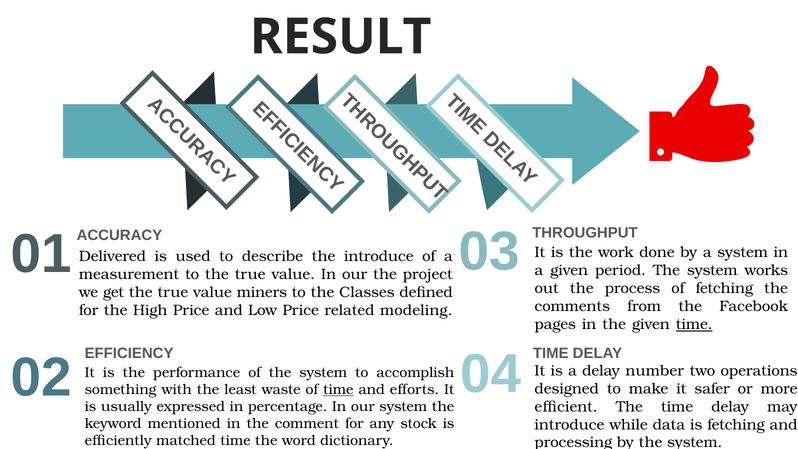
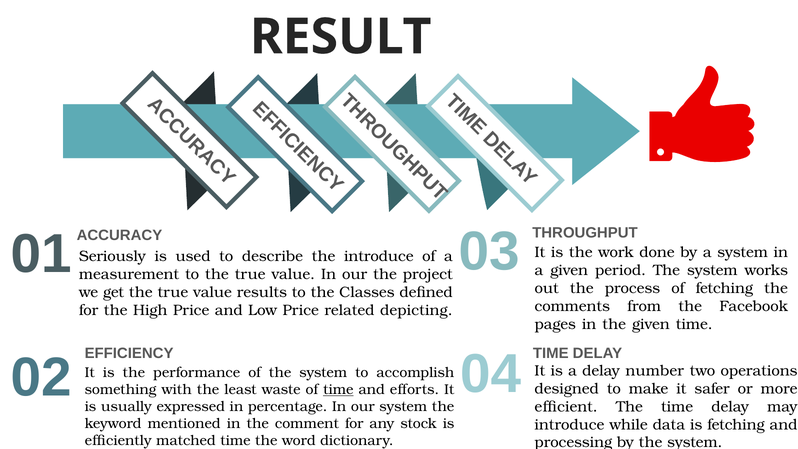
Delivered: Delivered -> Seriously
miners: miners -> results
modeling: modeling -> depicting
time at (694, 324) underline: present -> none
